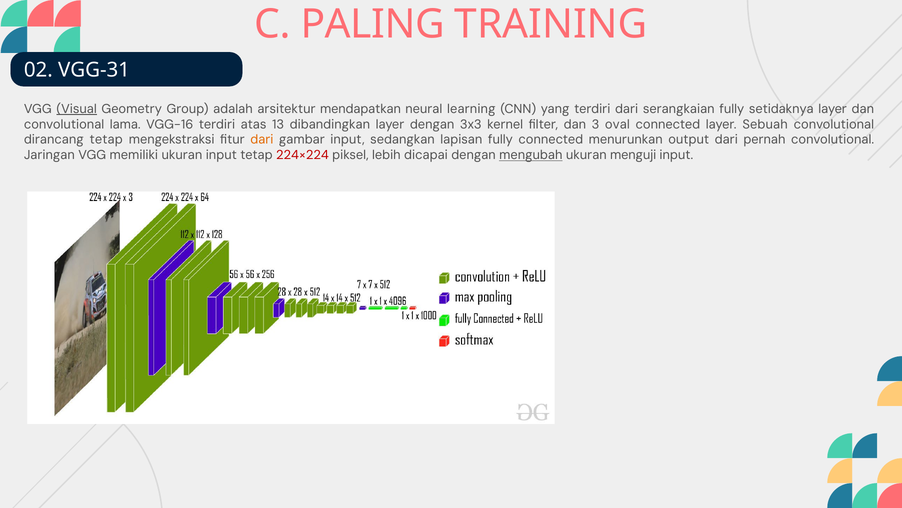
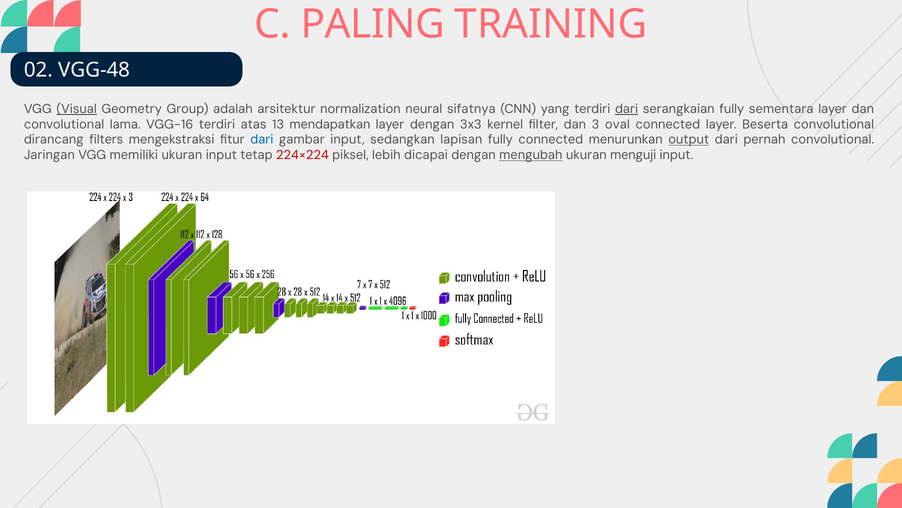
VGG-31: VGG-31 -> VGG-48
mendapatkan: mendapatkan -> normalization
learning: learning -> sifatnya
dari at (627, 109) underline: none -> present
setidaknya: setidaknya -> sementara
dibandingkan: dibandingkan -> mendapatkan
Sebuah: Sebuah -> Beserta
dirancang tetap: tetap -> filters
dari at (262, 140) colour: orange -> blue
output underline: none -> present
